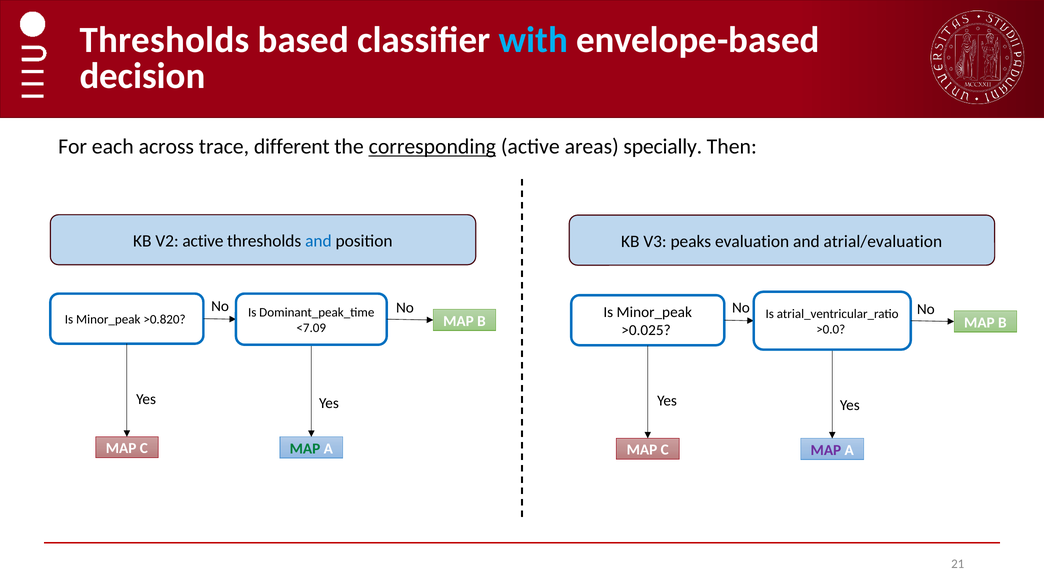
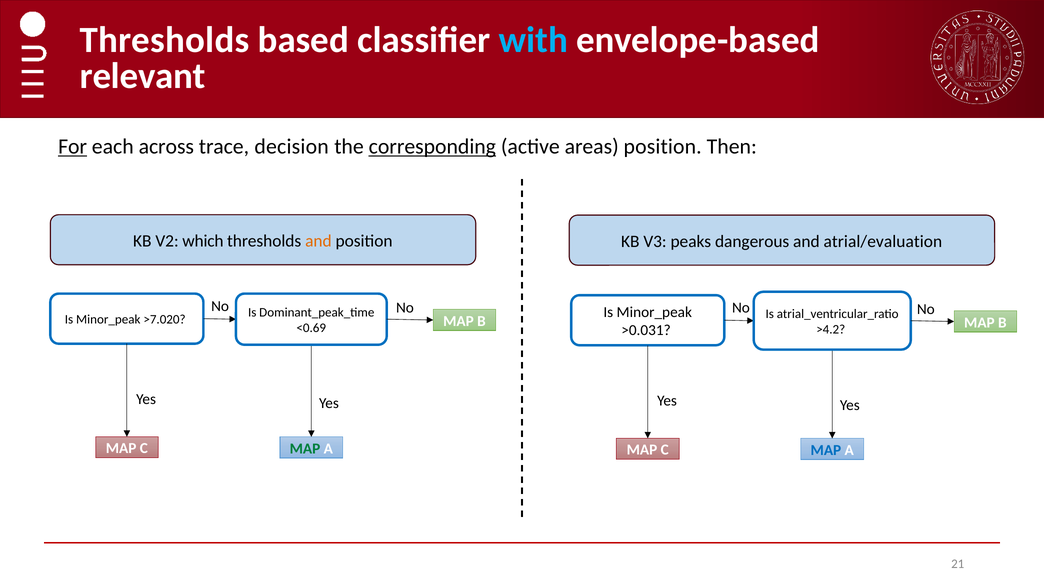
decision: decision -> relevant
For underline: none -> present
different: different -> decision
areas specially: specially -> position
V2 active: active -> which
and at (318, 241) colour: blue -> orange
evaluation: evaluation -> dangerous
>0.820: >0.820 -> >7.020
<7.09: <7.09 -> <0.69
>0.0: >0.0 -> >4.2
>0.025: >0.025 -> >0.031
MAP at (826, 450) colour: purple -> blue
